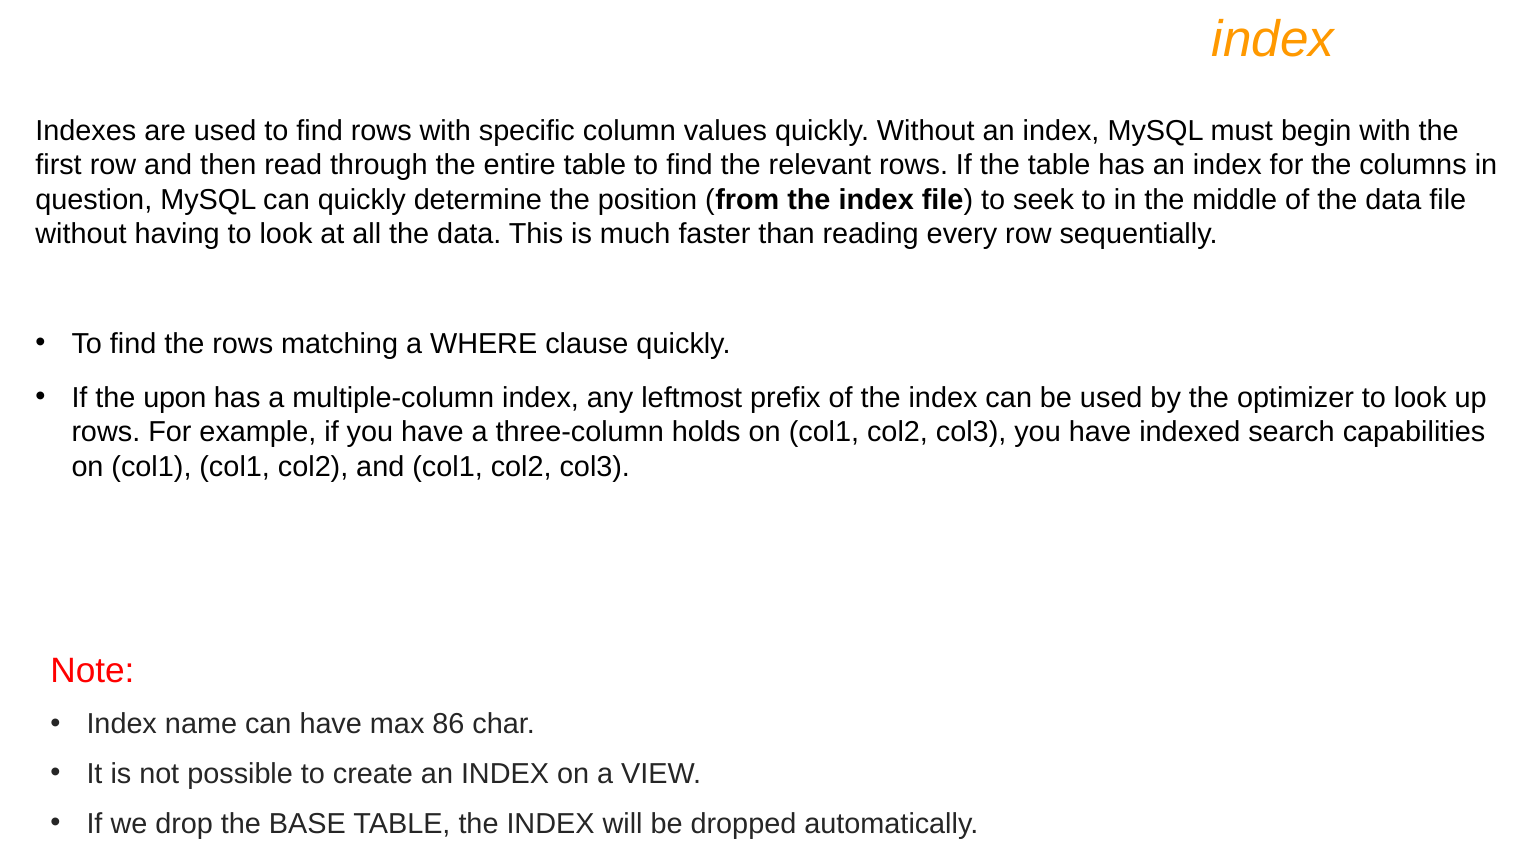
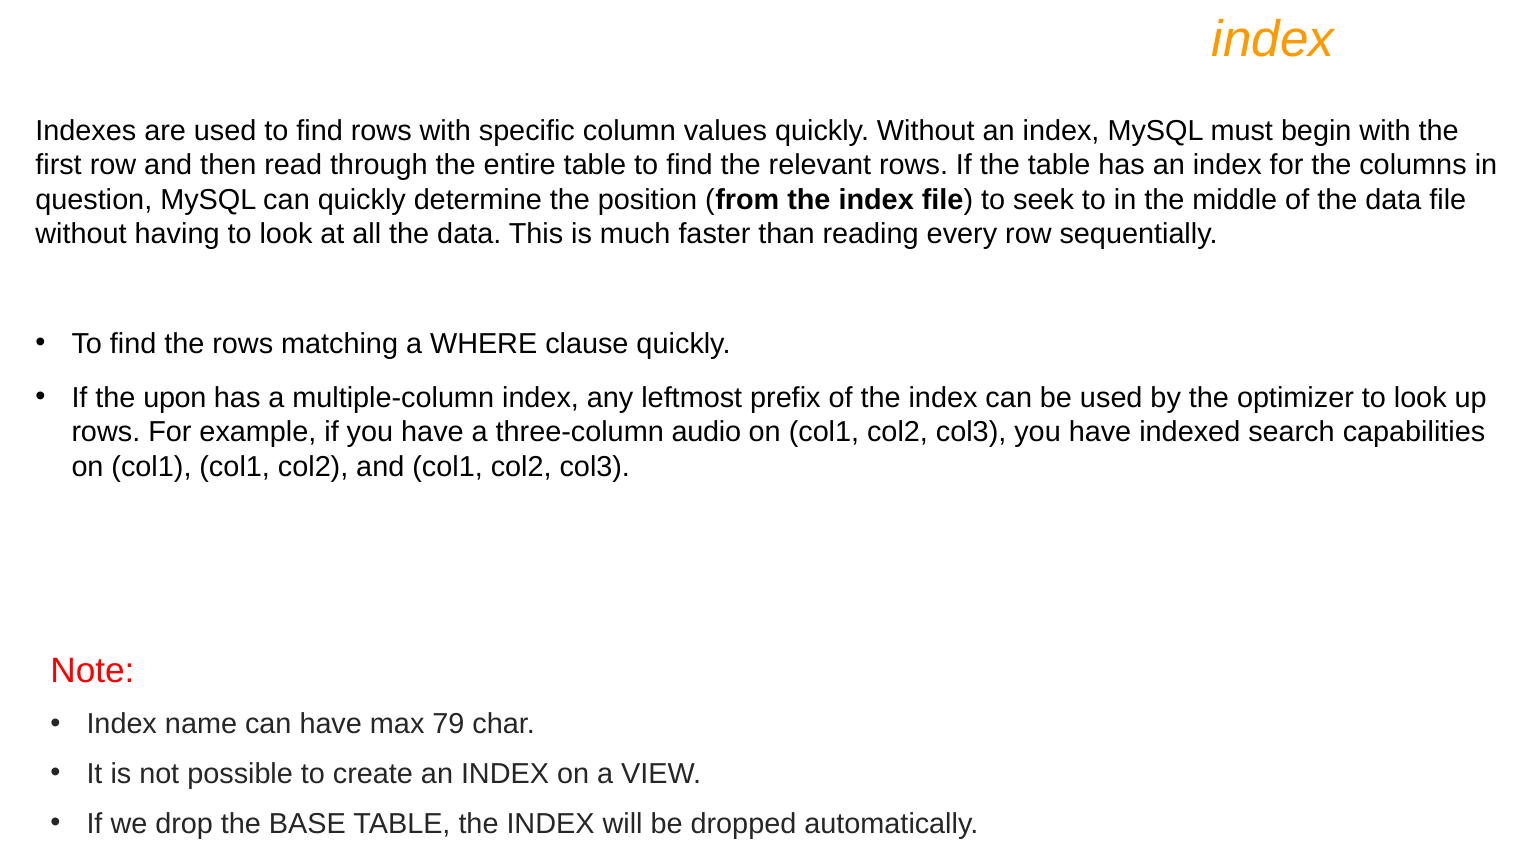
holds: holds -> audio
86: 86 -> 79
